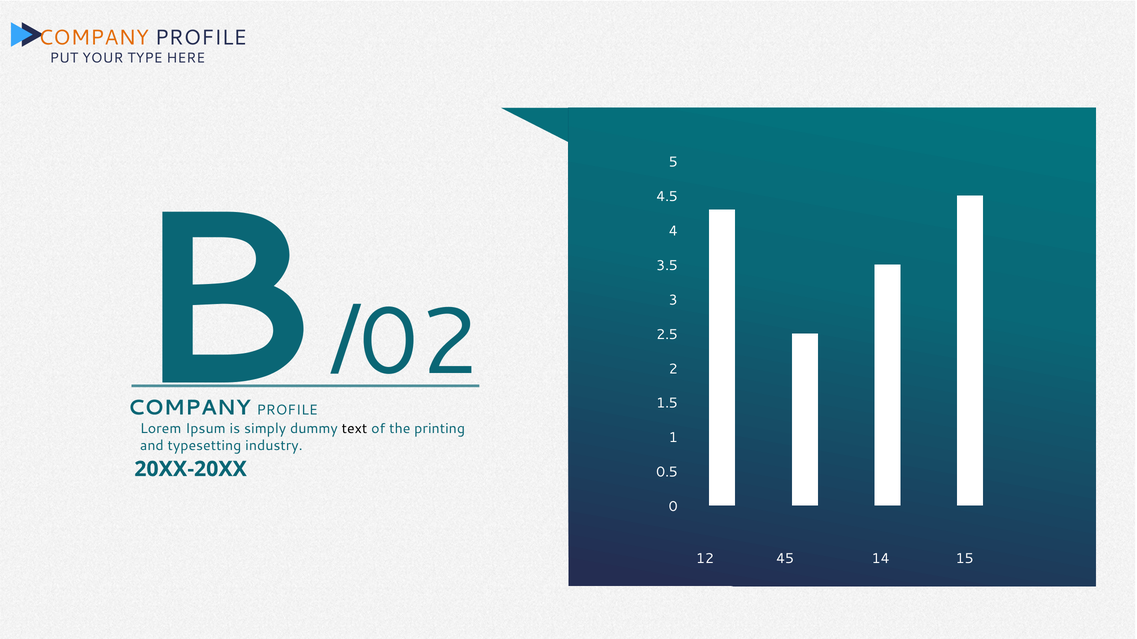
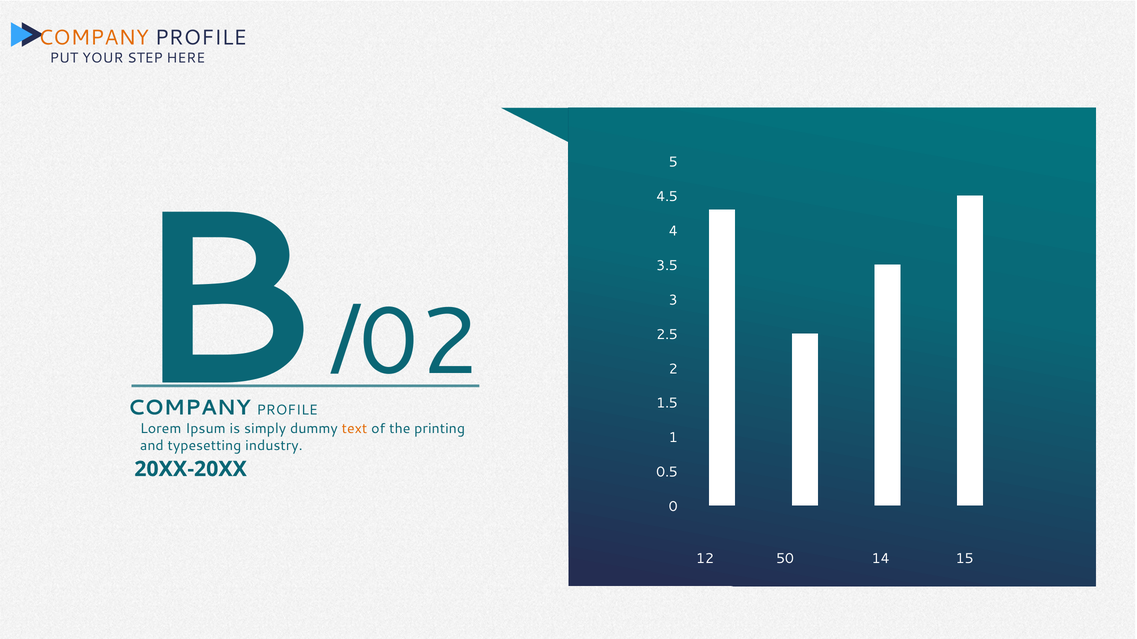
TYPE: TYPE -> STEP
text colour: black -> orange
45: 45 -> 50
